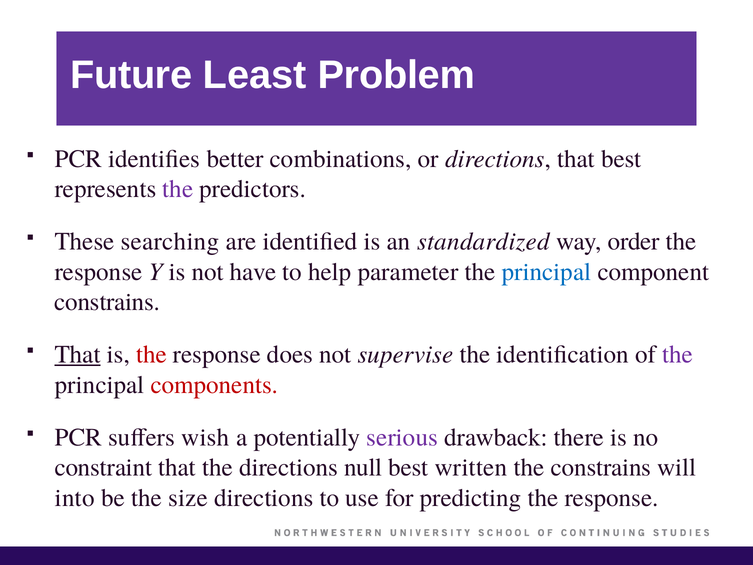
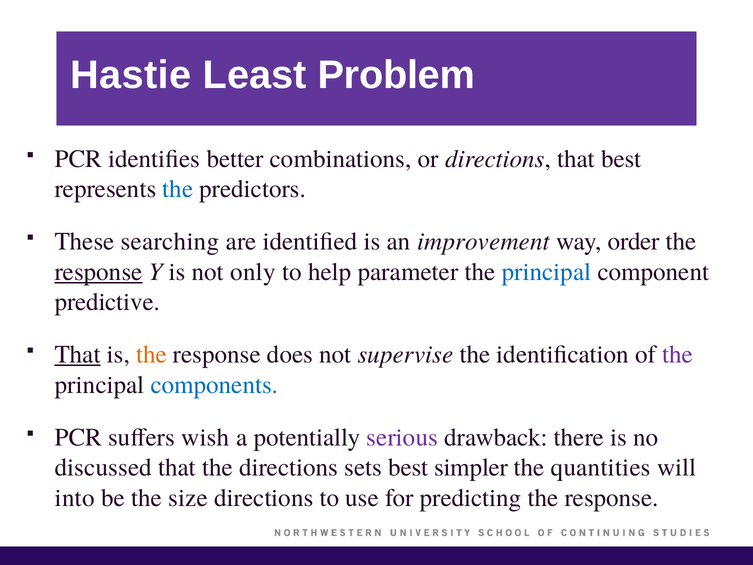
Future: Future -> Hastie
the at (178, 189) colour: purple -> blue
standardized: standardized -> improvement
response at (99, 272) underline: none -> present
have: have -> only
constrains at (107, 302): constrains -> predictive
the at (151, 354) colour: red -> orange
components colour: red -> blue
constraint: constraint -> discussed
null: null -> sets
written: written -> simpler
the constrains: constrains -> quantities
